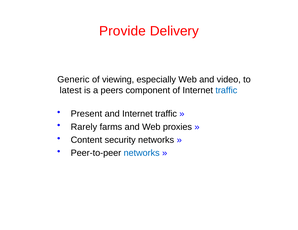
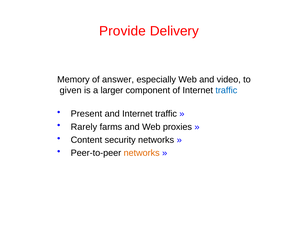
Generic: Generic -> Memory
viewing: viewing -> answer
latest: latest -> given
peers: peers -> larger
networks at (142, 153) colour: blue -> orange
